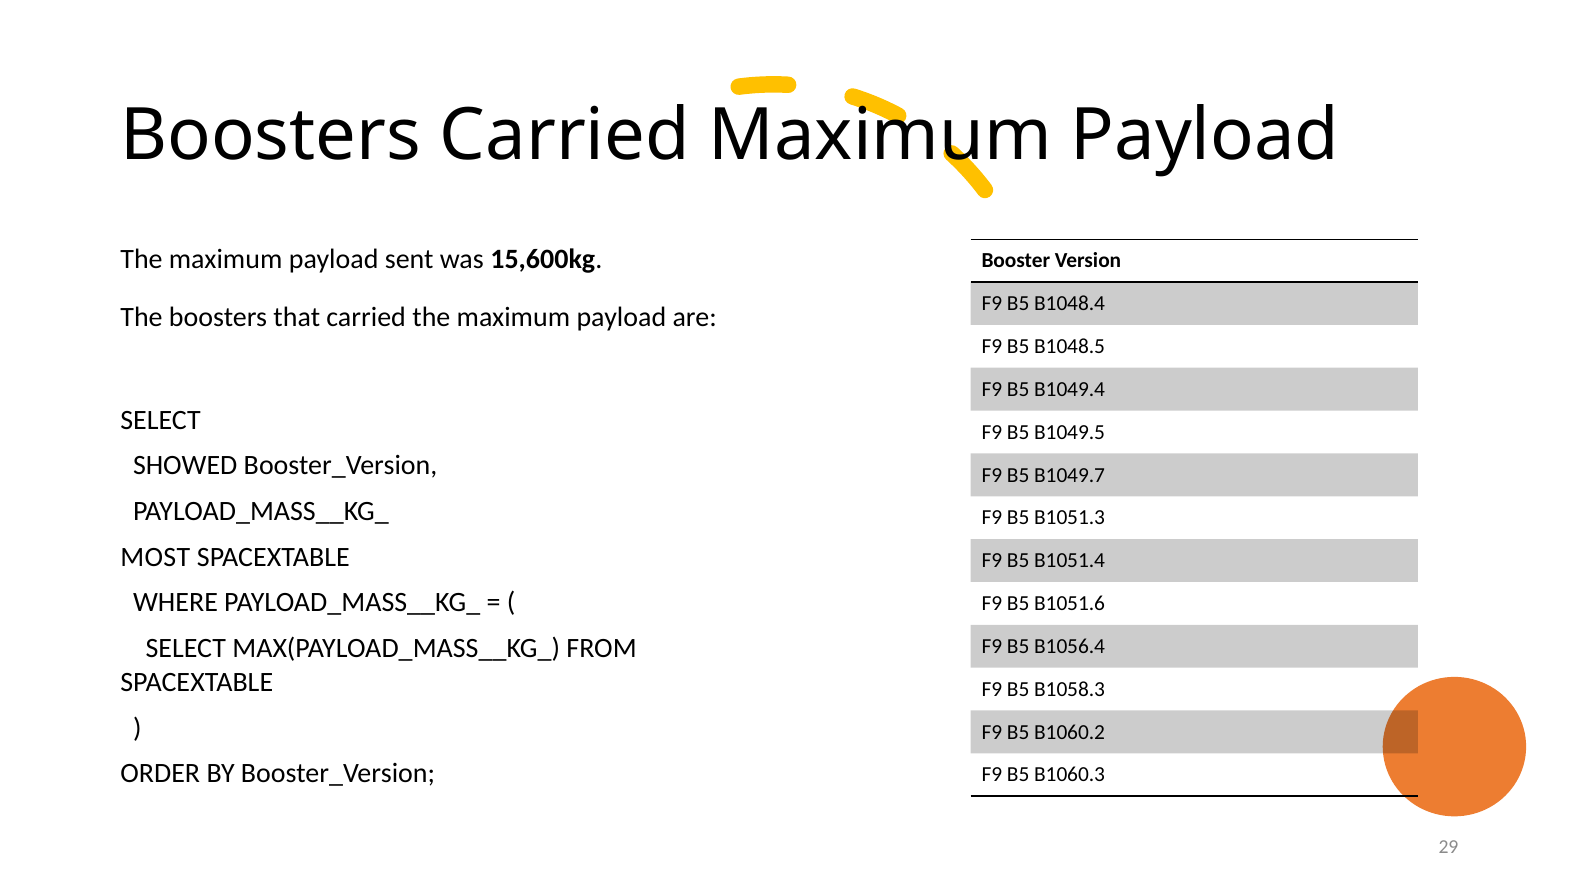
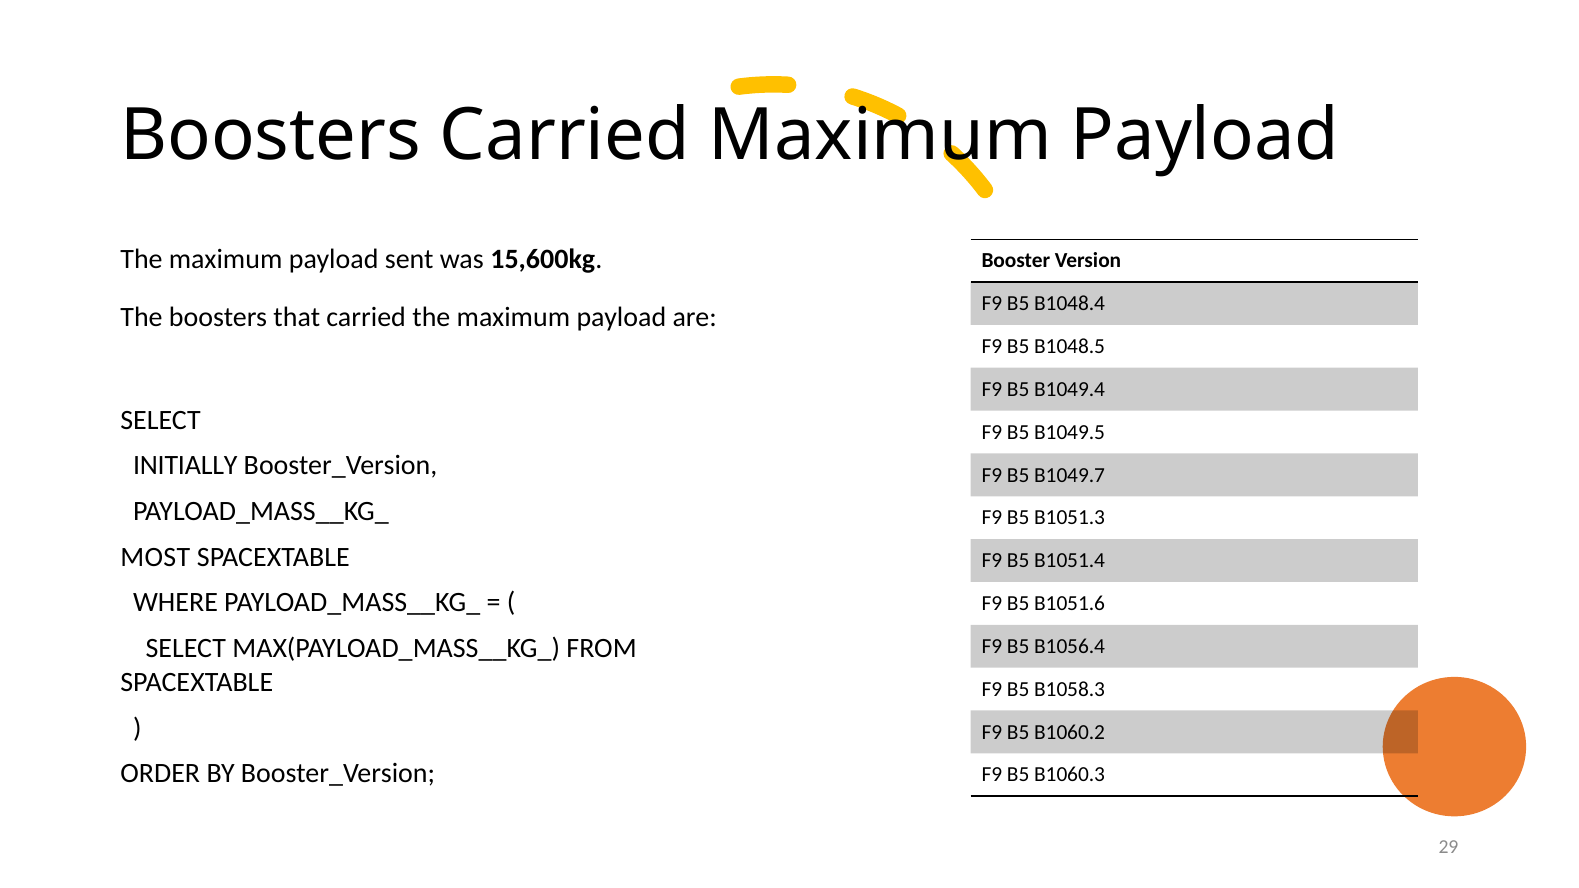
SHOWED: SHOWED -> INITIALLY
